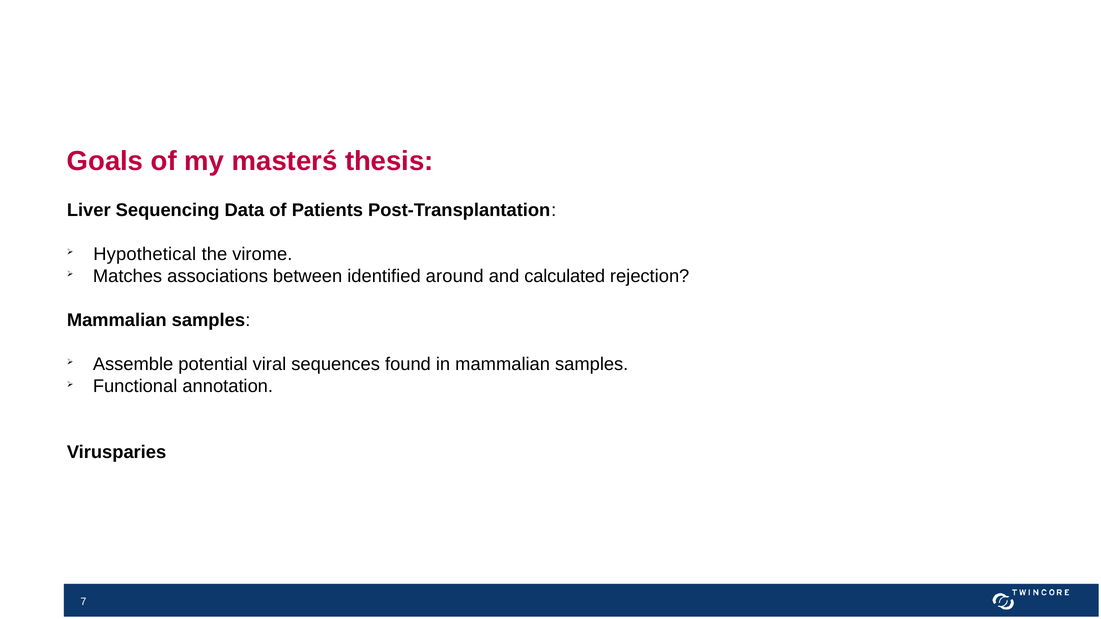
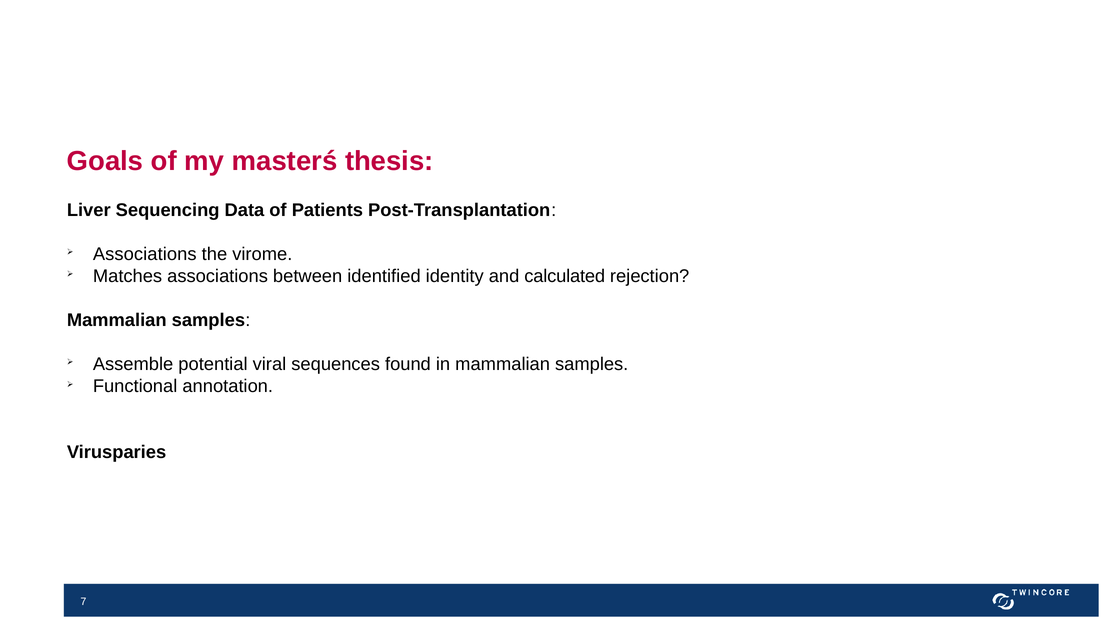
Hypothetical at (145, 254): Hypothetical -> Associations
around: around -> identity
